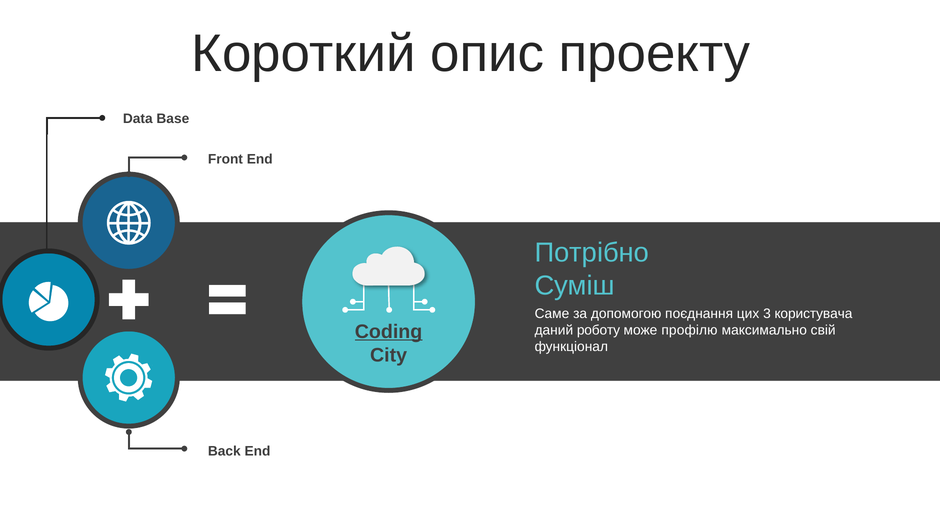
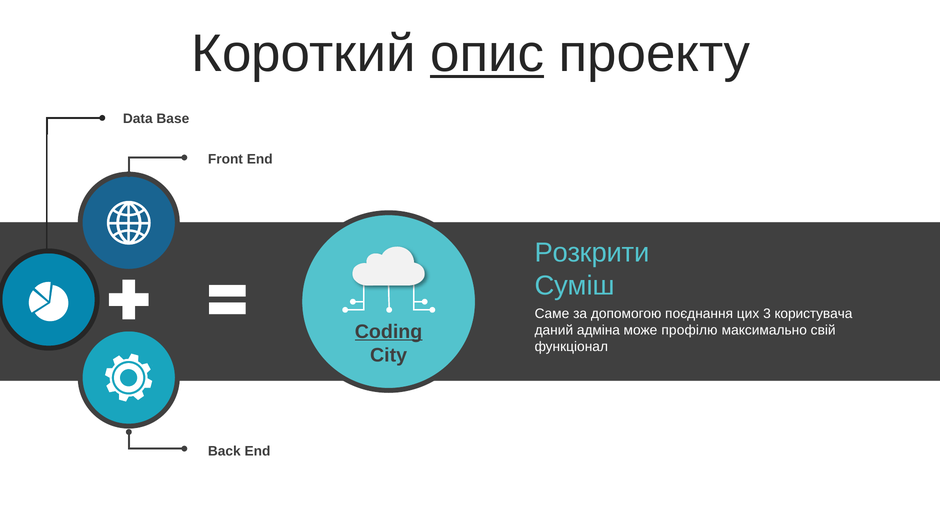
опис underline: none -> present
Потрібно: Потрібно -> Розкрити
роботу: роботу -> адміна
